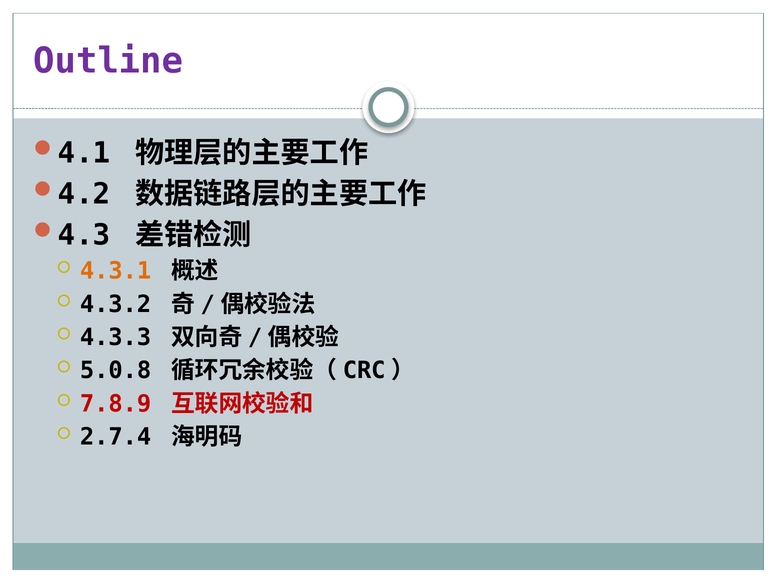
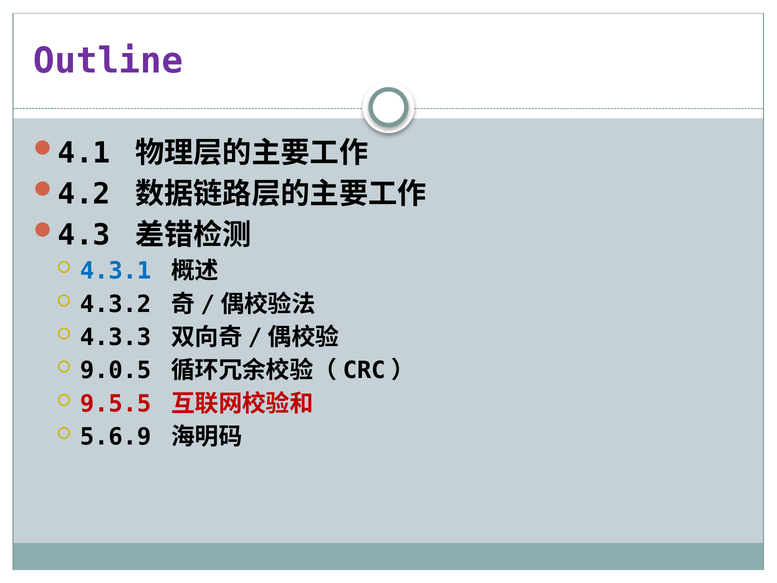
4.3.1 colour: orange -> blue
5.0.8: 5.0.8 -> 9.0.5
7.8.9: 7.8.9 -> 9.5.5
2.7.4: 2.7.4 -> 5.6.9
